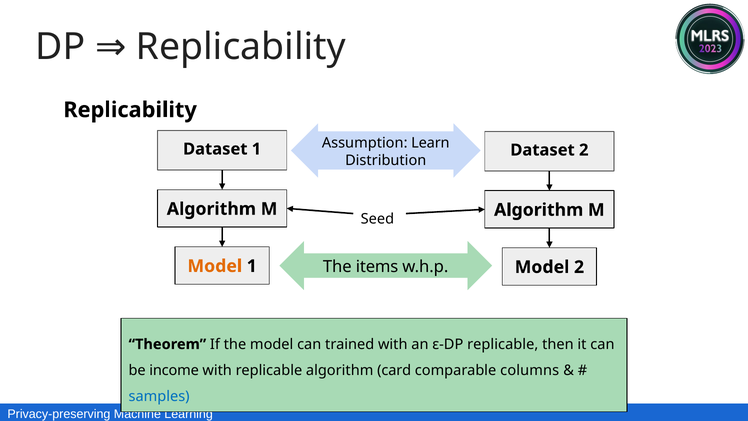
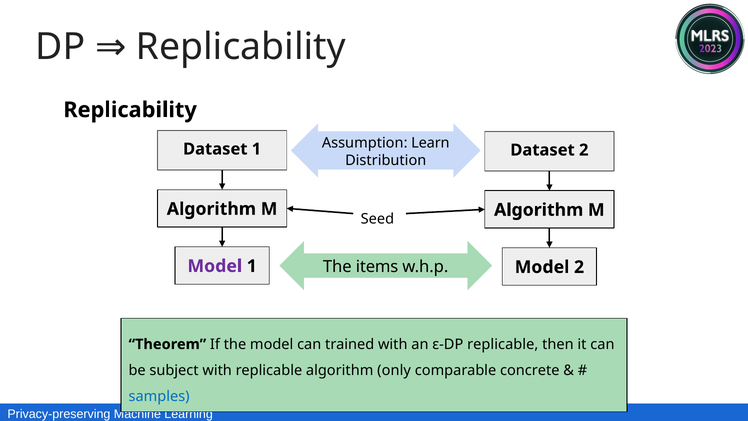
Model at (215, 266) colour: orange -> purple
income: income -> subject
card: card -> only
columns: columns -> concrete
